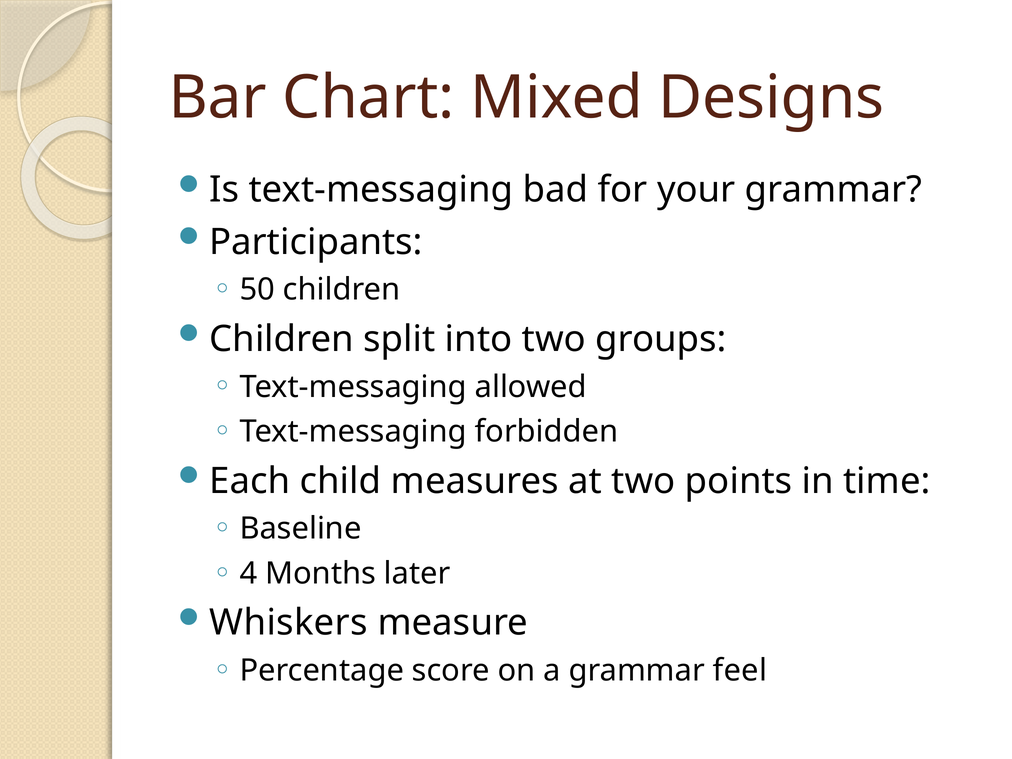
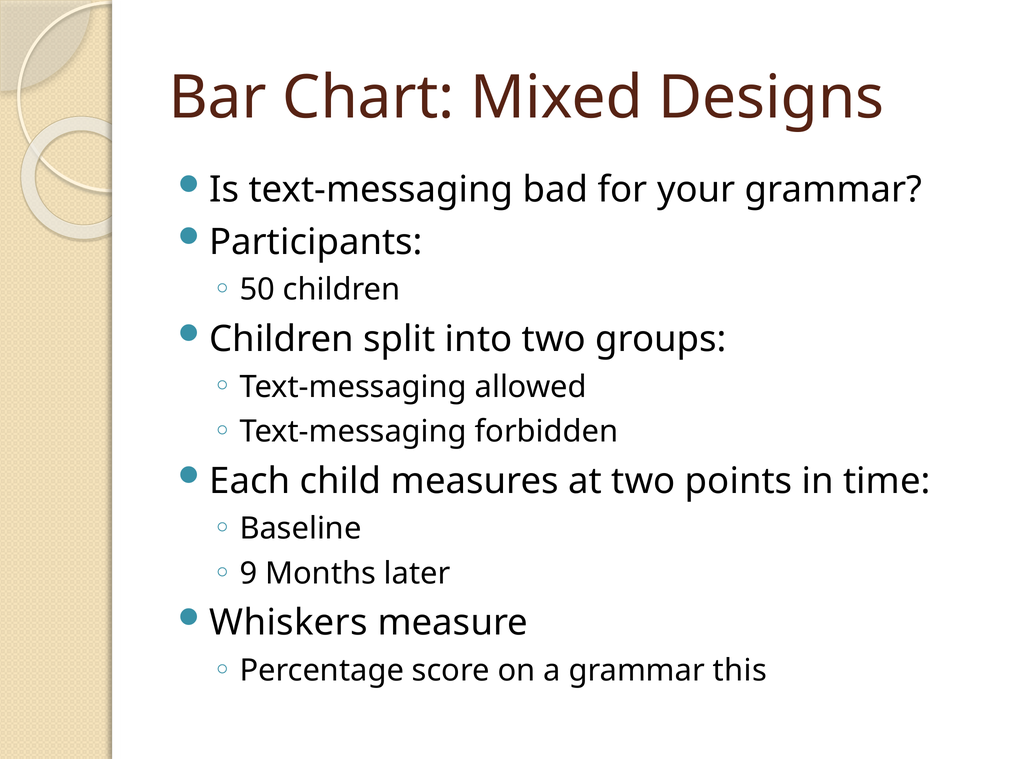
4: 4 -> 9
feel: feel -> this
